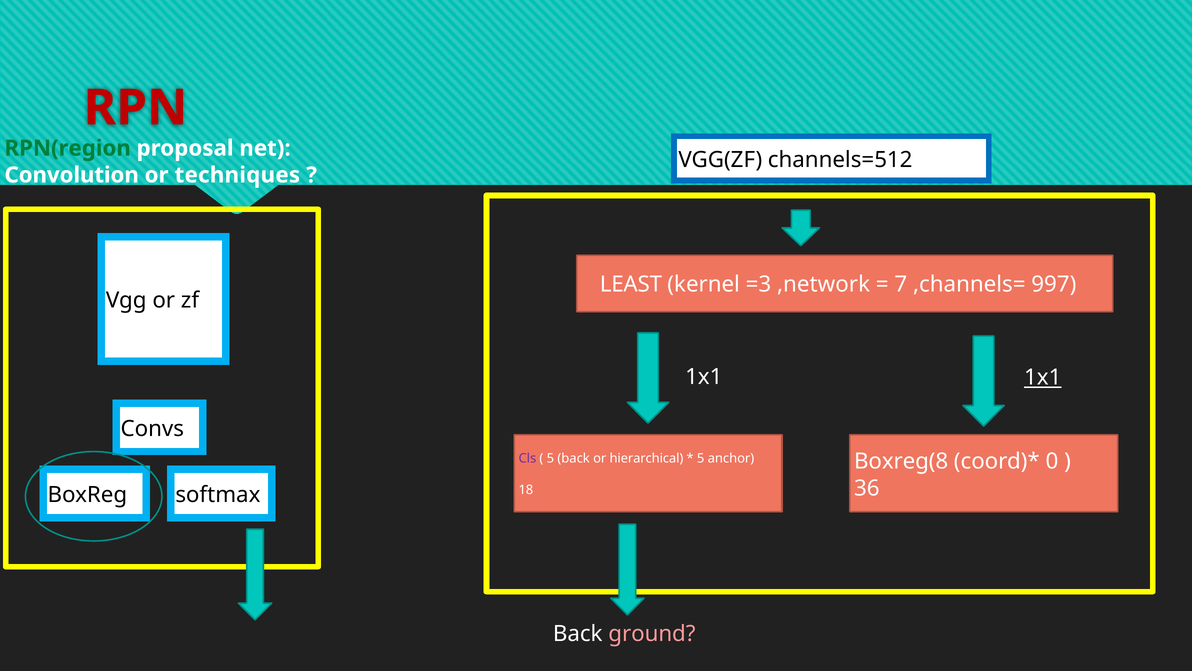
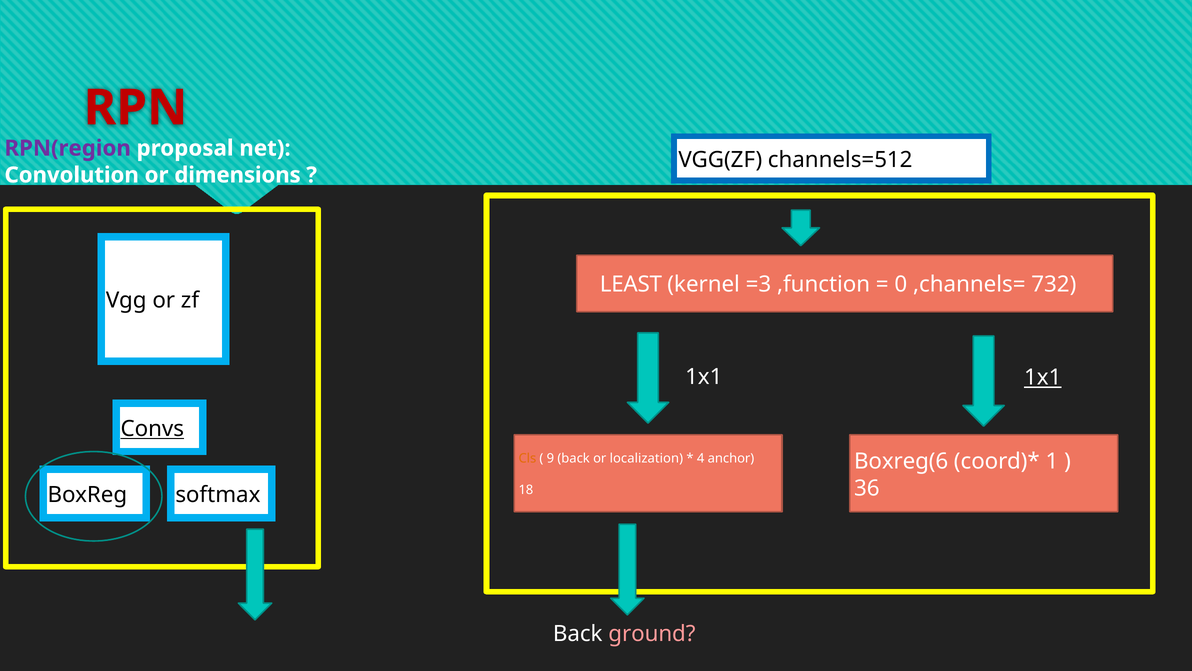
RPN(region colour: green -> purple
techniques: techniques -> dimensions
,network: ,network -> ,function
7: 7 -> 0
997: 997 -> 732
Convs underline: none -> present
Cls colour: purple -> orange
5 at (550, 458): 5 -> 9
hierarchical: hierarchical -> localization
5 at (701, 458): 5 -> 4
Boxreg(8: Boxreg(8 -> Boxreg(6
0: 0 -> 1
